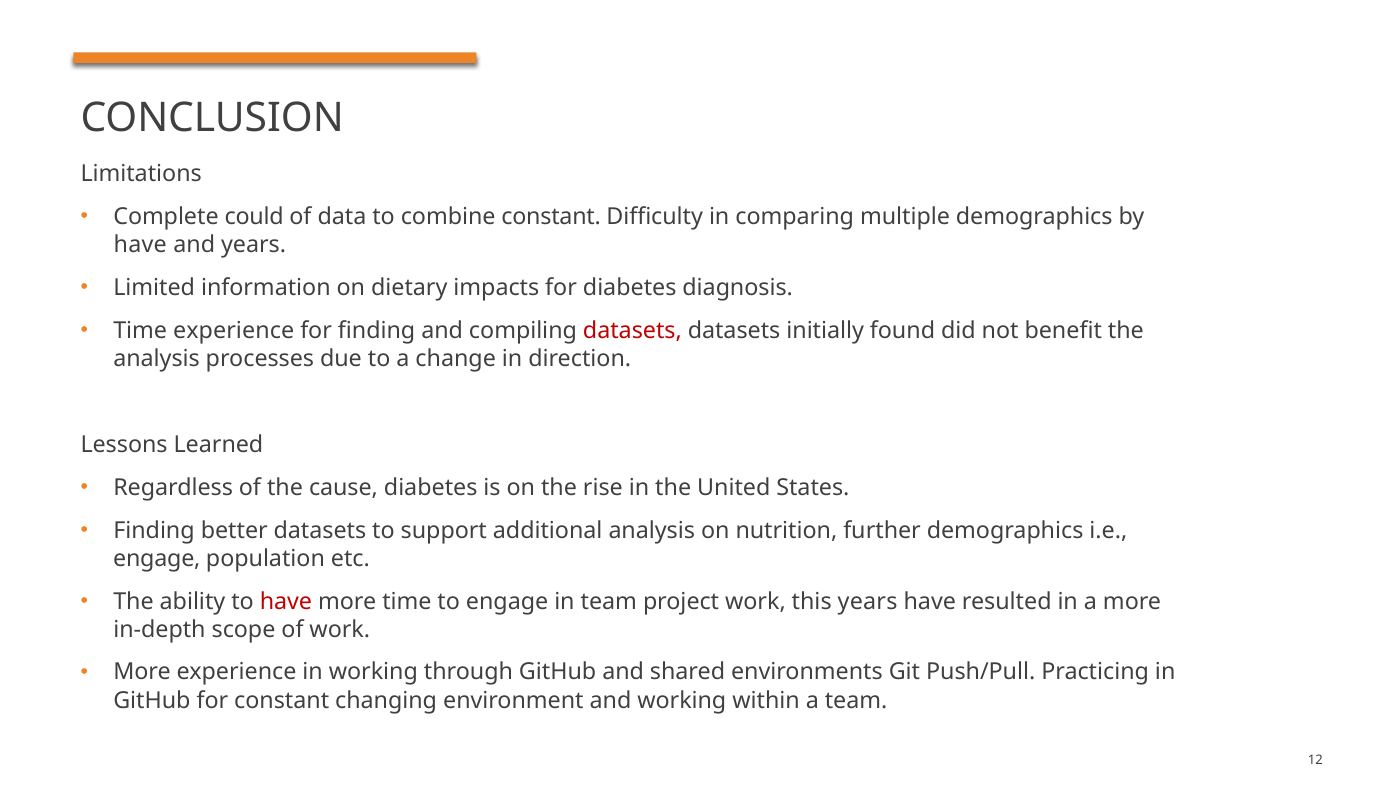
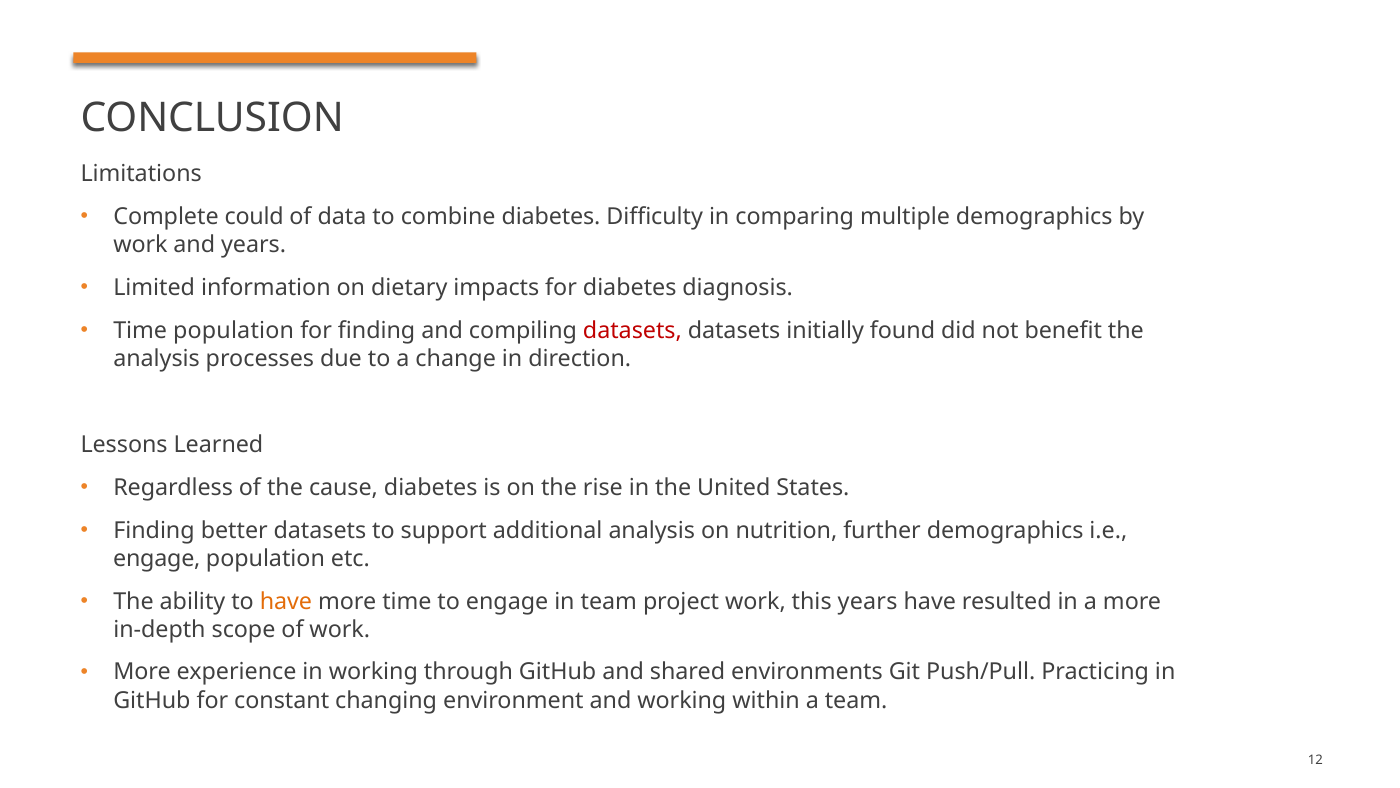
combine constant: constant -> diabetes
have at (140, 245): have -> work
Time experience: experience -> population
have at (286, 601) colour: red -> orange
